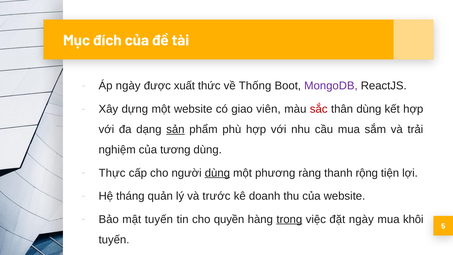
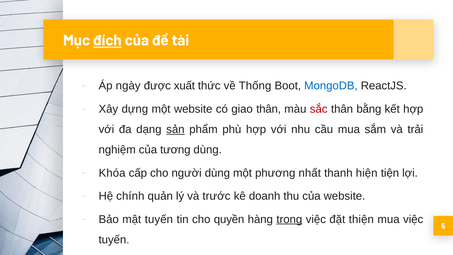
đích underline: none -> present
MongoDB colour: purple -> blue
giao viên: viên -> thân
thân dùng: dùng -> bằng
Thực: Thực -> Khóa
dùng at (217, 173) underline: present -> none
ràng: ràng -> nhất
rộng: rộng -> hiện
tháng: tháng -> chính
đặt ngày: ngày -> thiện
mua khôi: khôi -> việc
